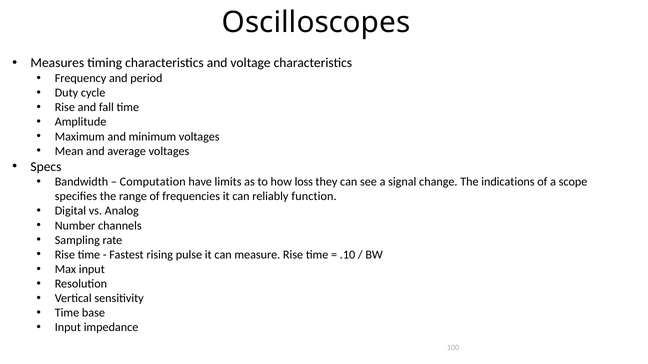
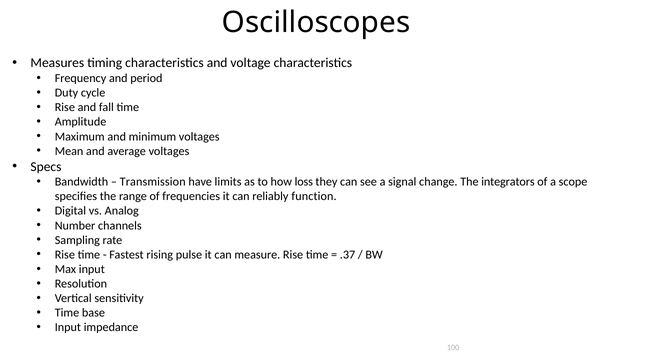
Computation: Computation -> Transmission
indications: indications -> integrators
.10: .10 -> .37
